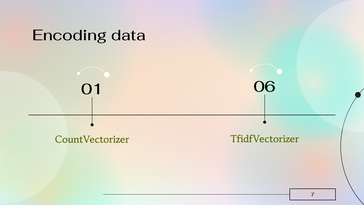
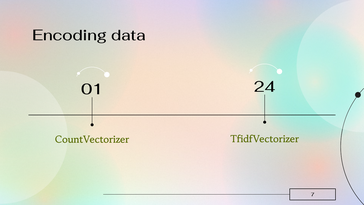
06: 06 -> 24
